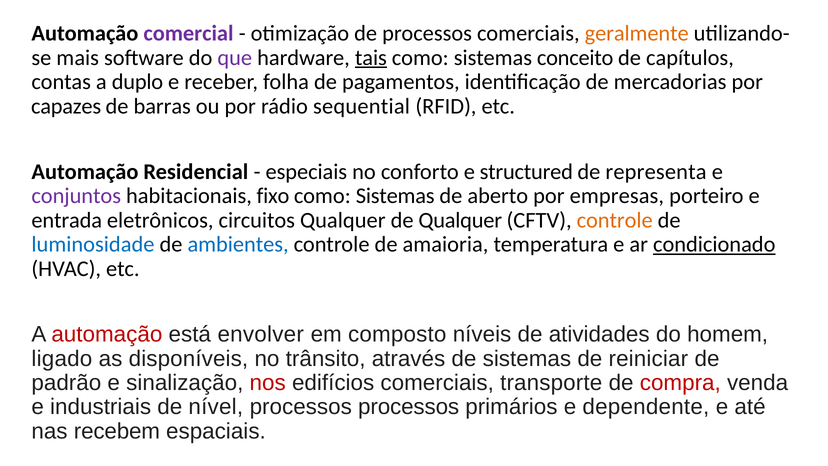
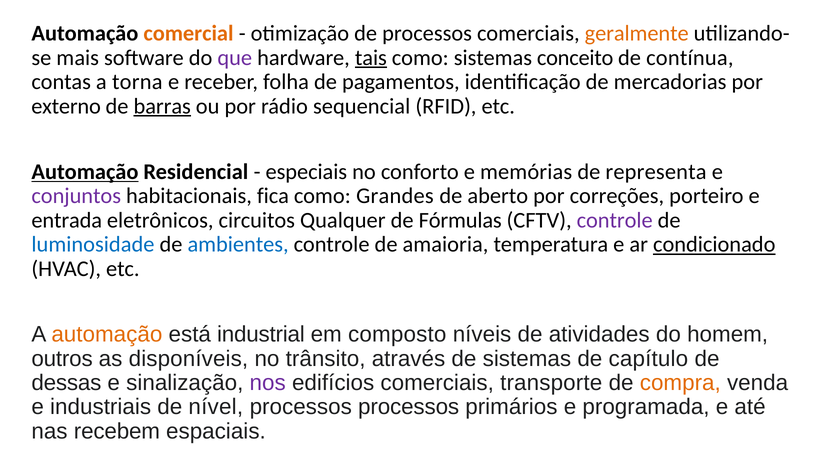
comercial colour: purple -> orange
capítulos: capítulos -> contínua
duplo: duplo -> torna
capazes: capazes -> externo
barras underline: none -> present
sequential: sequential -> sequencial
Automação at (85, 172) underline: none -> present
structured: structured -> memórias
fixo: fixo -> fica
Sistemas at (395, 196): Sistemas -> Grandes
empresas: empresas -> correções
de Qualquer: Qualquer -> Fórmulas
controle at (615, 220) colour: orange -> purple
automação at (107, 334) colour: red -> orange
envolver: envolver -> industrial
ligado: ligado -> outros
reiniciar: reiniciar -> capítulo
padrão: padrão -> dessas
nos colour: red -> purple
compra colour: red -> orange
dependente: dependente -> programada
